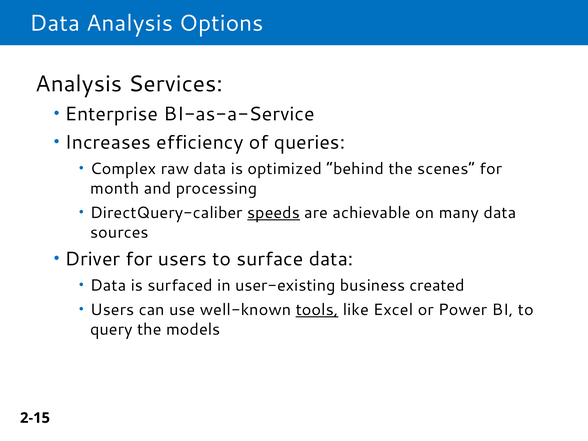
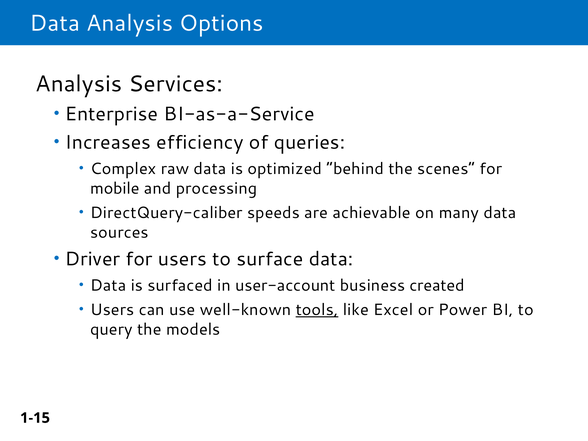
month: month -> mobile
speeds underline: present -> none
user-existing: user-existing -> user-account
2-15: 2-15 -> 1-15
